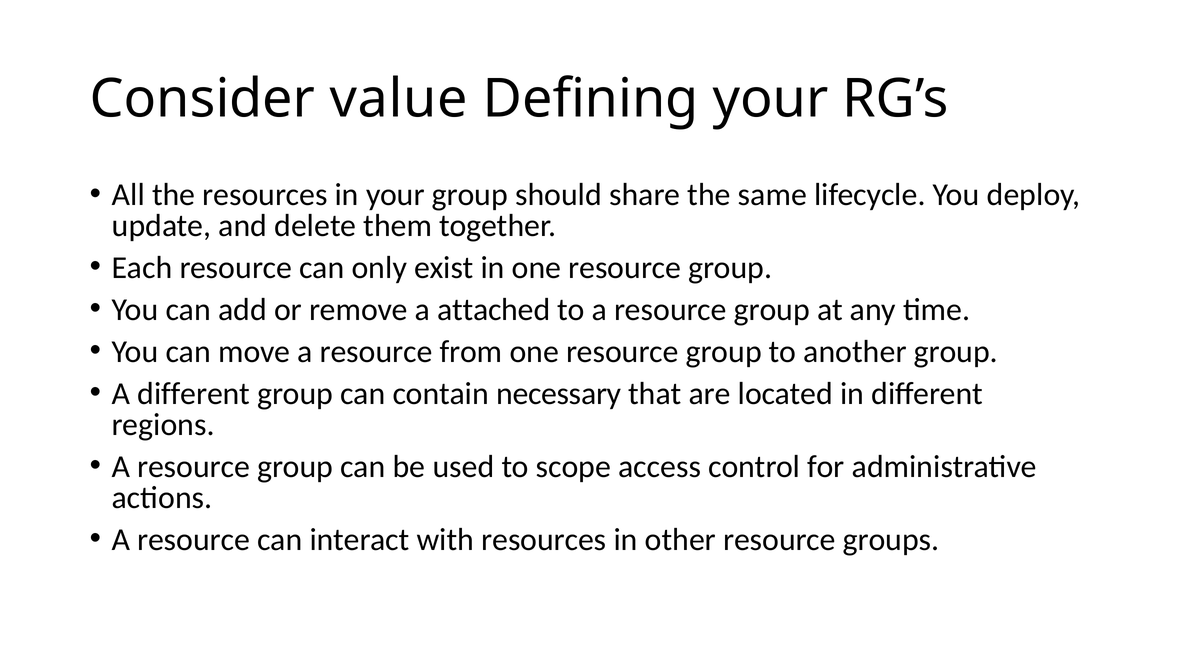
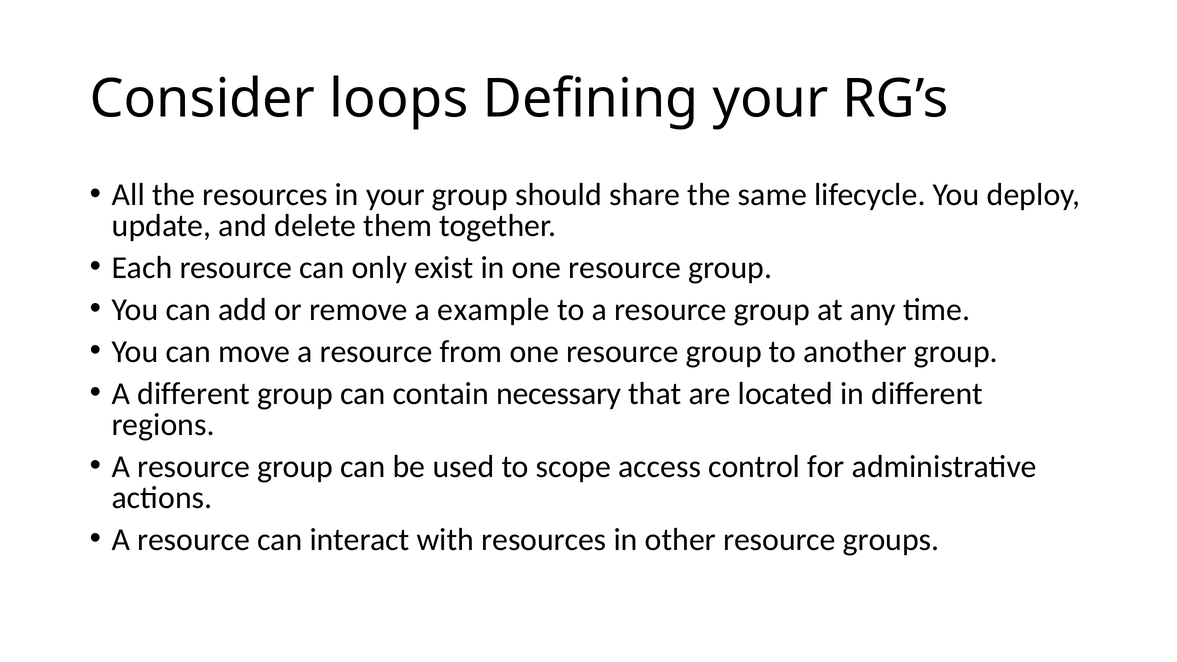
value: value -> loops
attached: attached -> example
